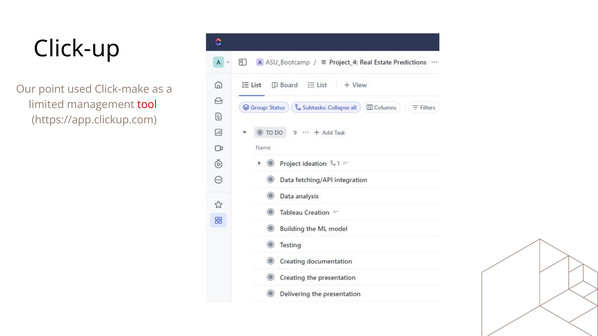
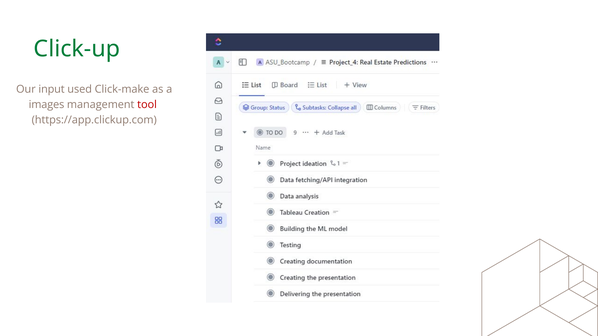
Click-up colour: black -> green
point: point -> input
limited: limited -> images
